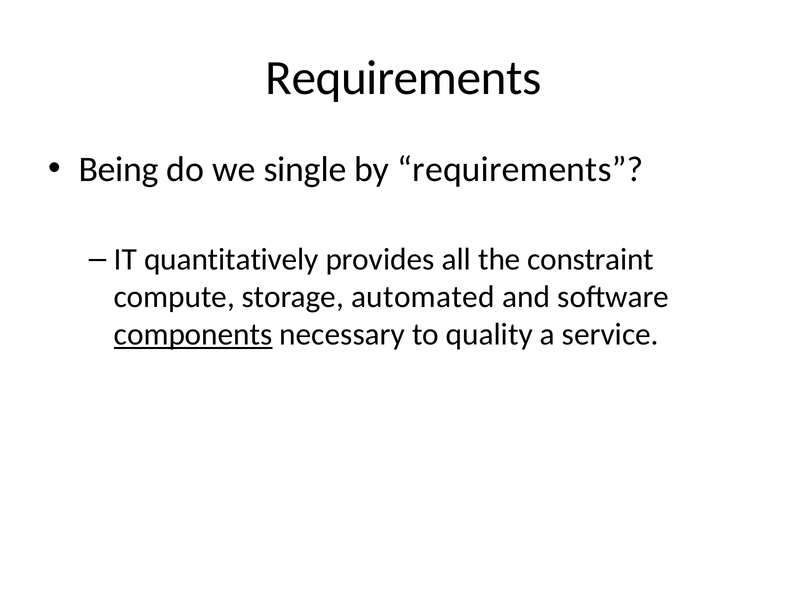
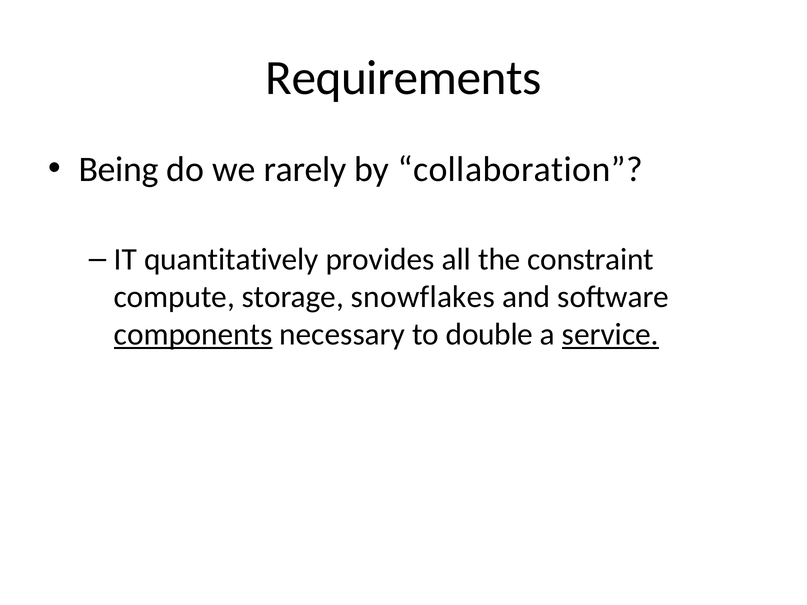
single: single -> rarely
by requirements: requirements -> collaboration
automated: automated -> snowflakes
quality: quality -> double
service underline: none -> present
